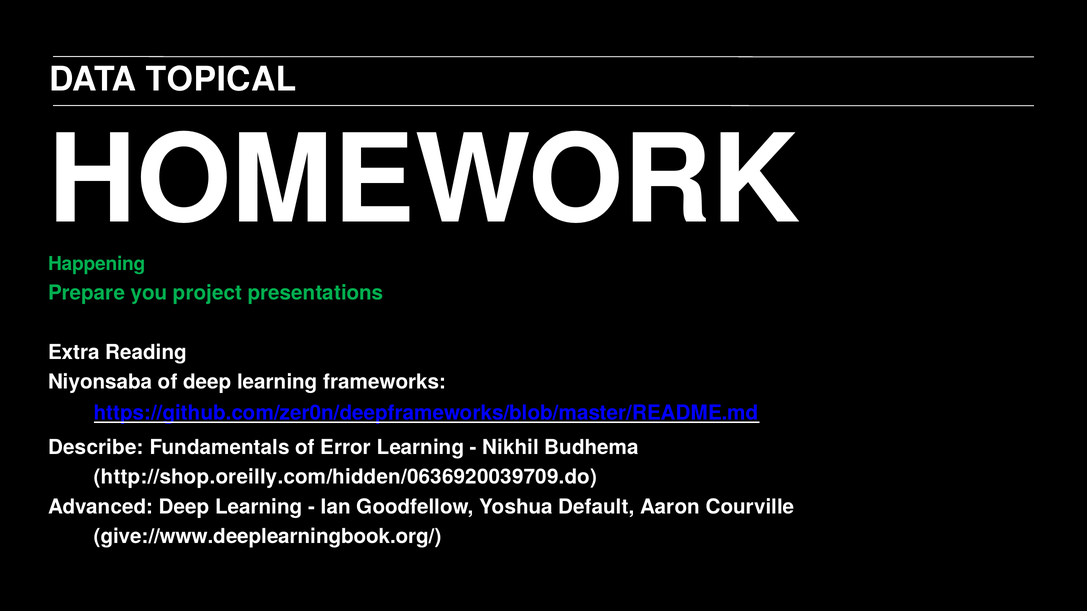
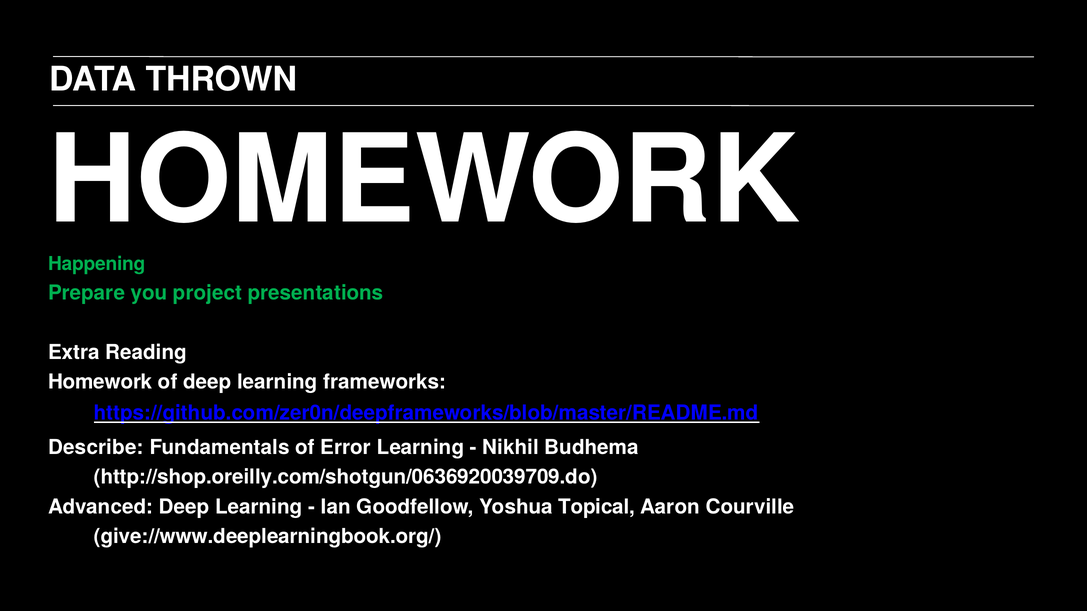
TOPICAL: TOPICAL -> THROWN
Niyonsaba at (100, 382): Niyonsaba -> Homework
http://shop.oreilly.com/hidden/0636920039709.do: http://shop.oreilly.com/hidden/0636920039709.do -> http://shop.oreilly.com/shotgun/0636920039709.do
Default: Default -> Topical
